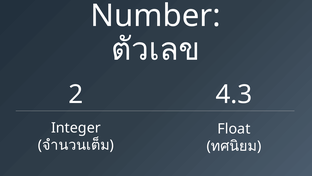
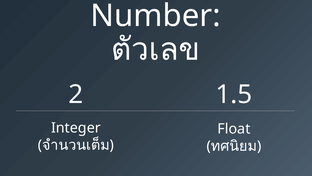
4.3: 4.3 -> 1.5
